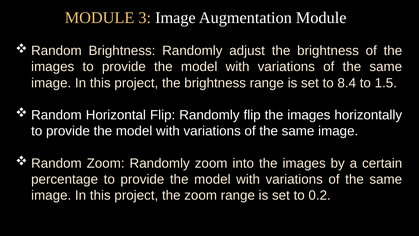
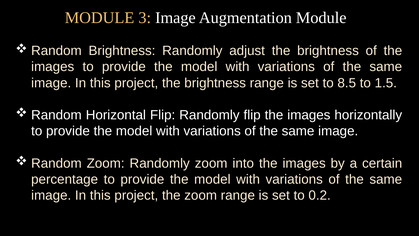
8.4: 8.4 -> 8.5
